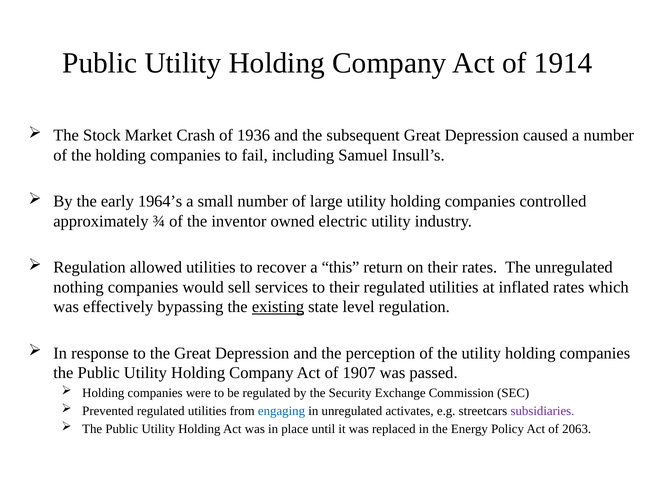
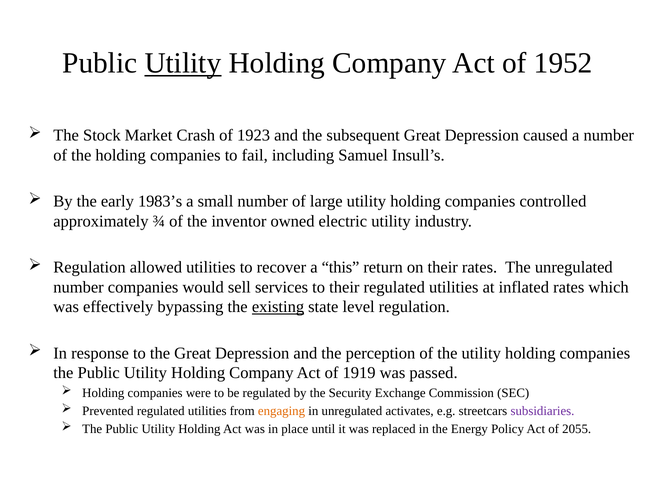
Utility at (183, 63) underline: none -> present
1914: 1914 -> 1952
1936: 1936 -> 1923
1964’s: 1964’s -> 1983’s
nothing at (79, 288): nothing -> number
1907: 1907 -> 1919
engaging colour: blue -> orange
2063: 2063 -> 2055
